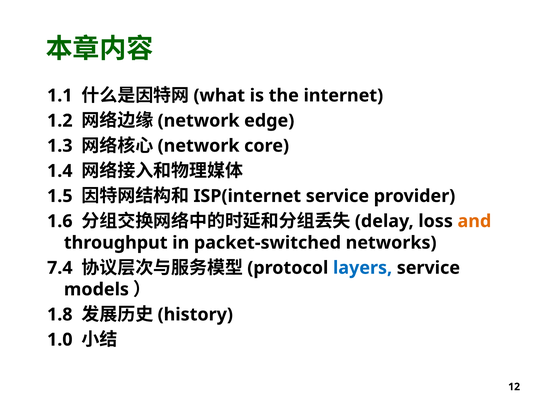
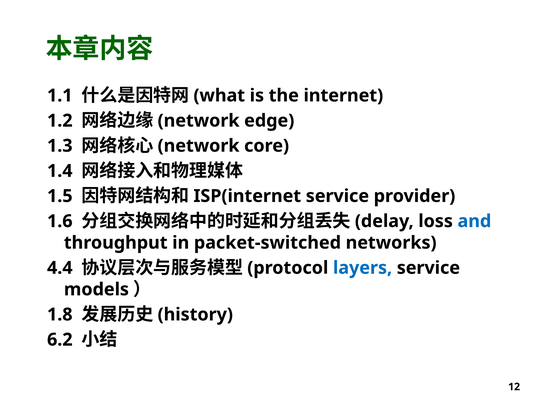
and colour: orange -> blue
7.4: 7.4 -> 4.4
1.0: 1.0 -> 6.2
